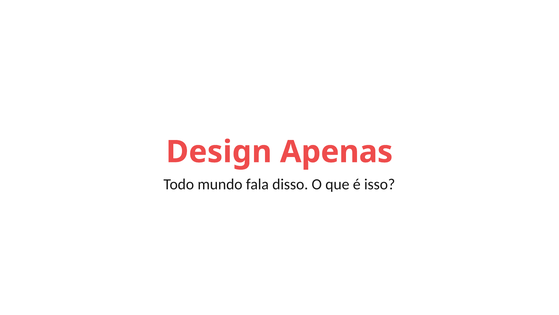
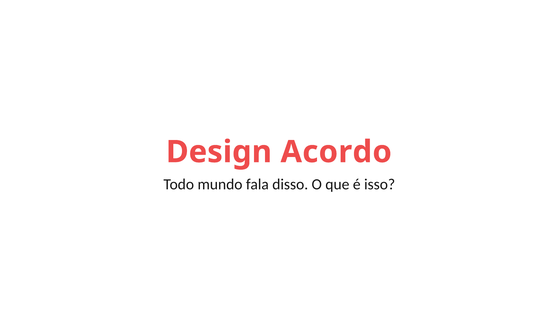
Apenas: Apenas -> Acordo
